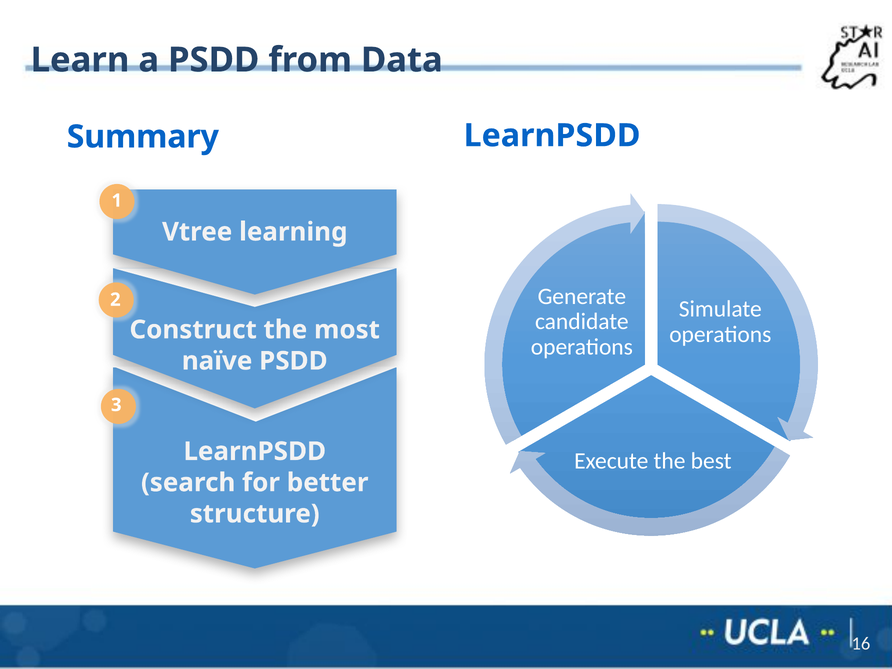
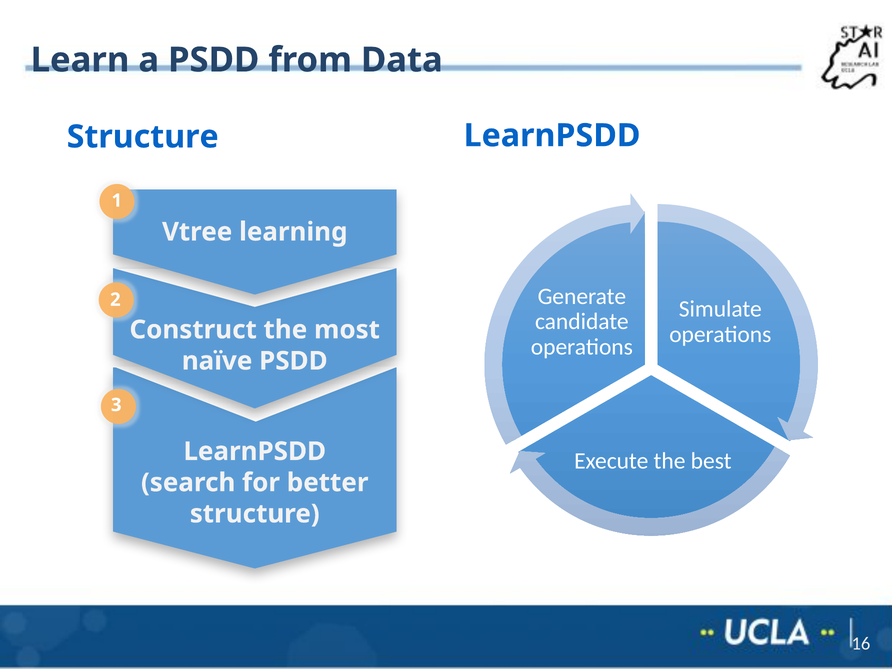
Summary at (143, 137): Summary -> Structure
